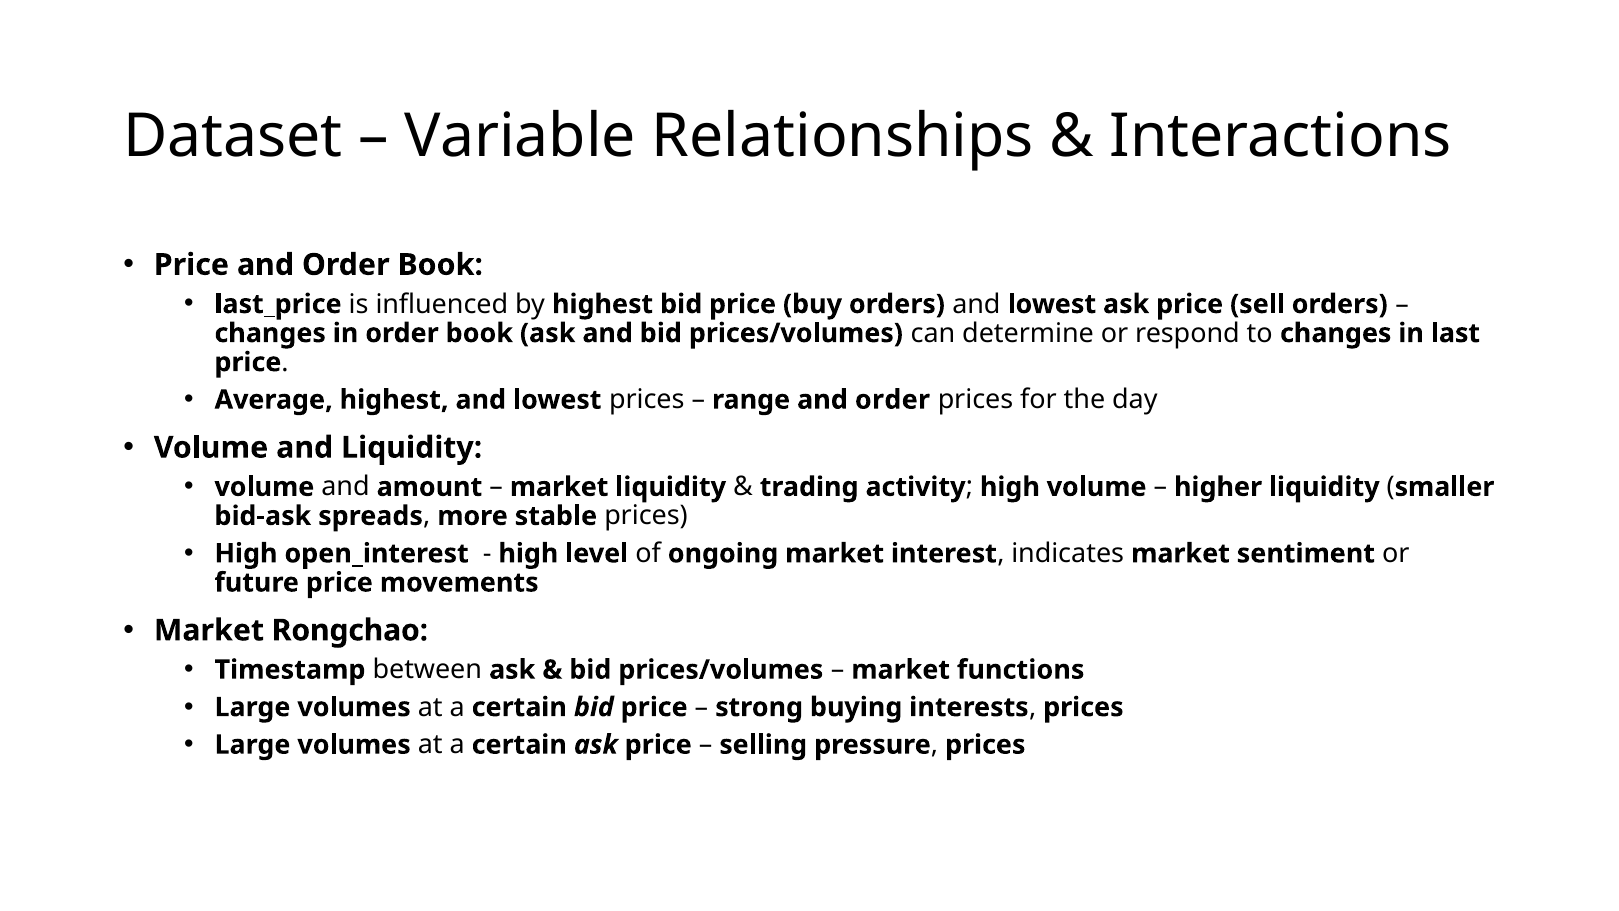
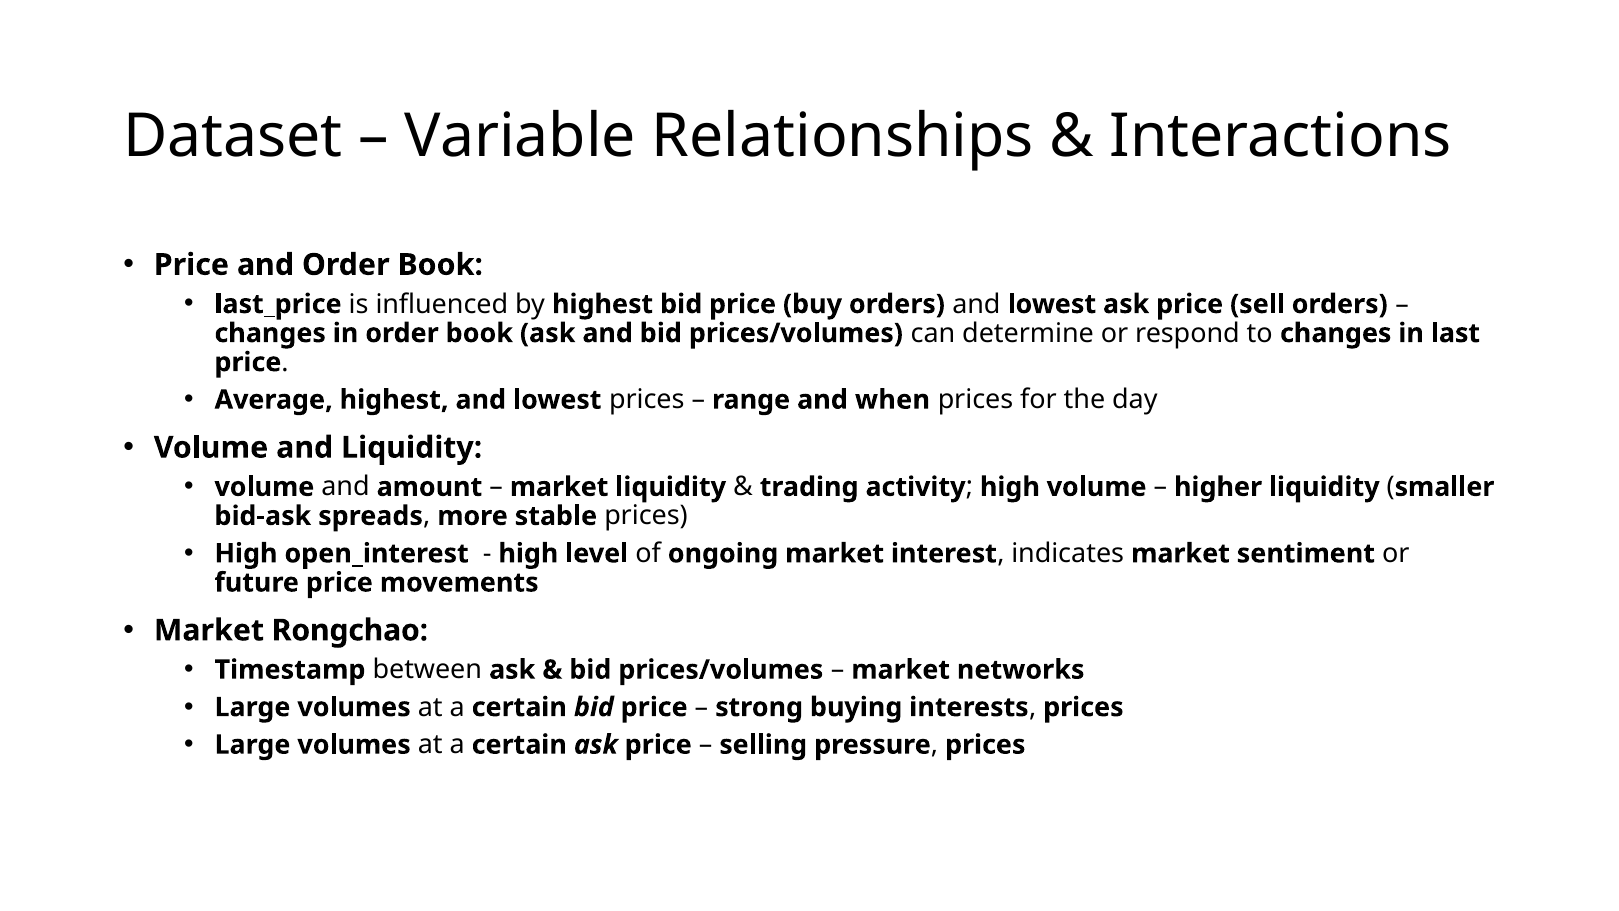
range and order: order -> when
functions: functions -> networks
